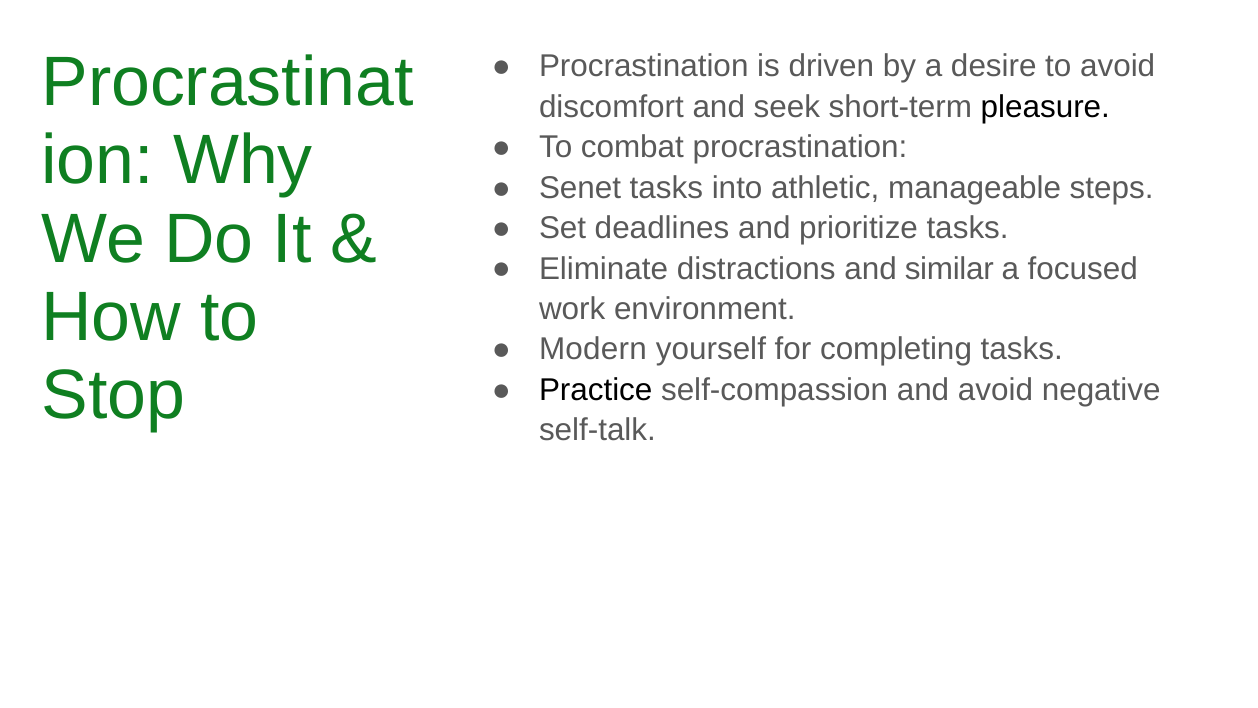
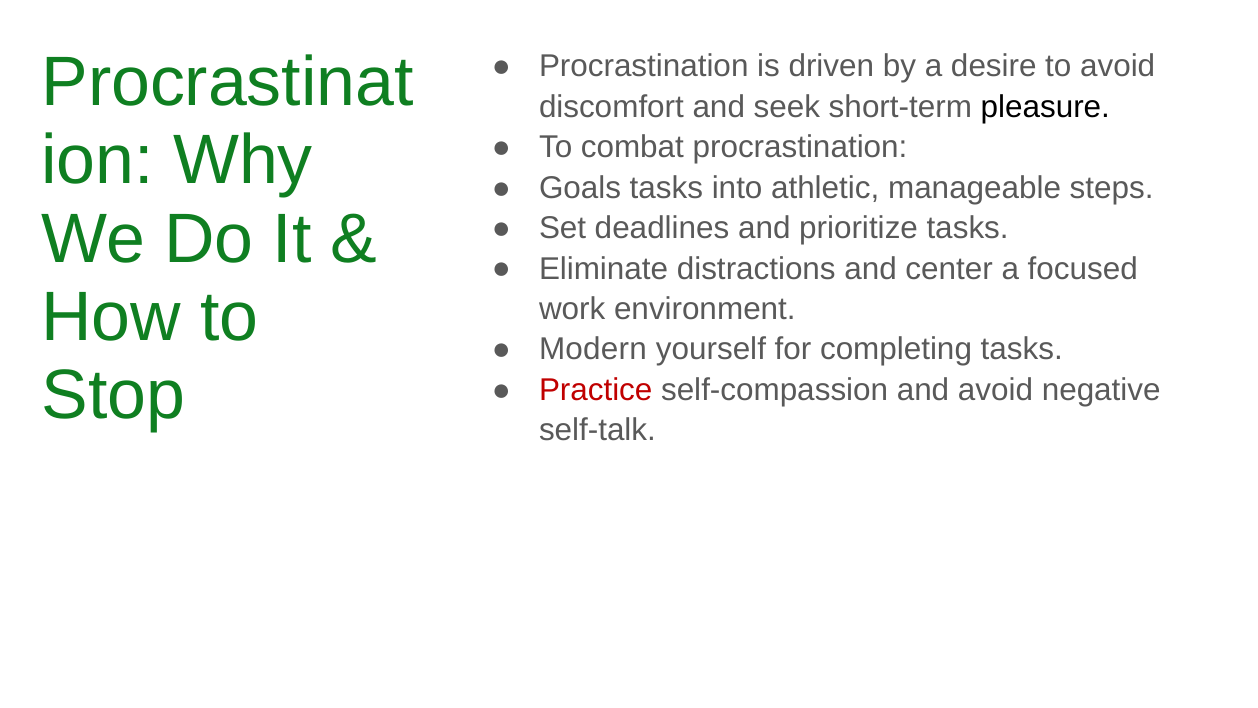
Senet: Senet -> Goals
similar: similar -> center
Practice colour: black -> red
